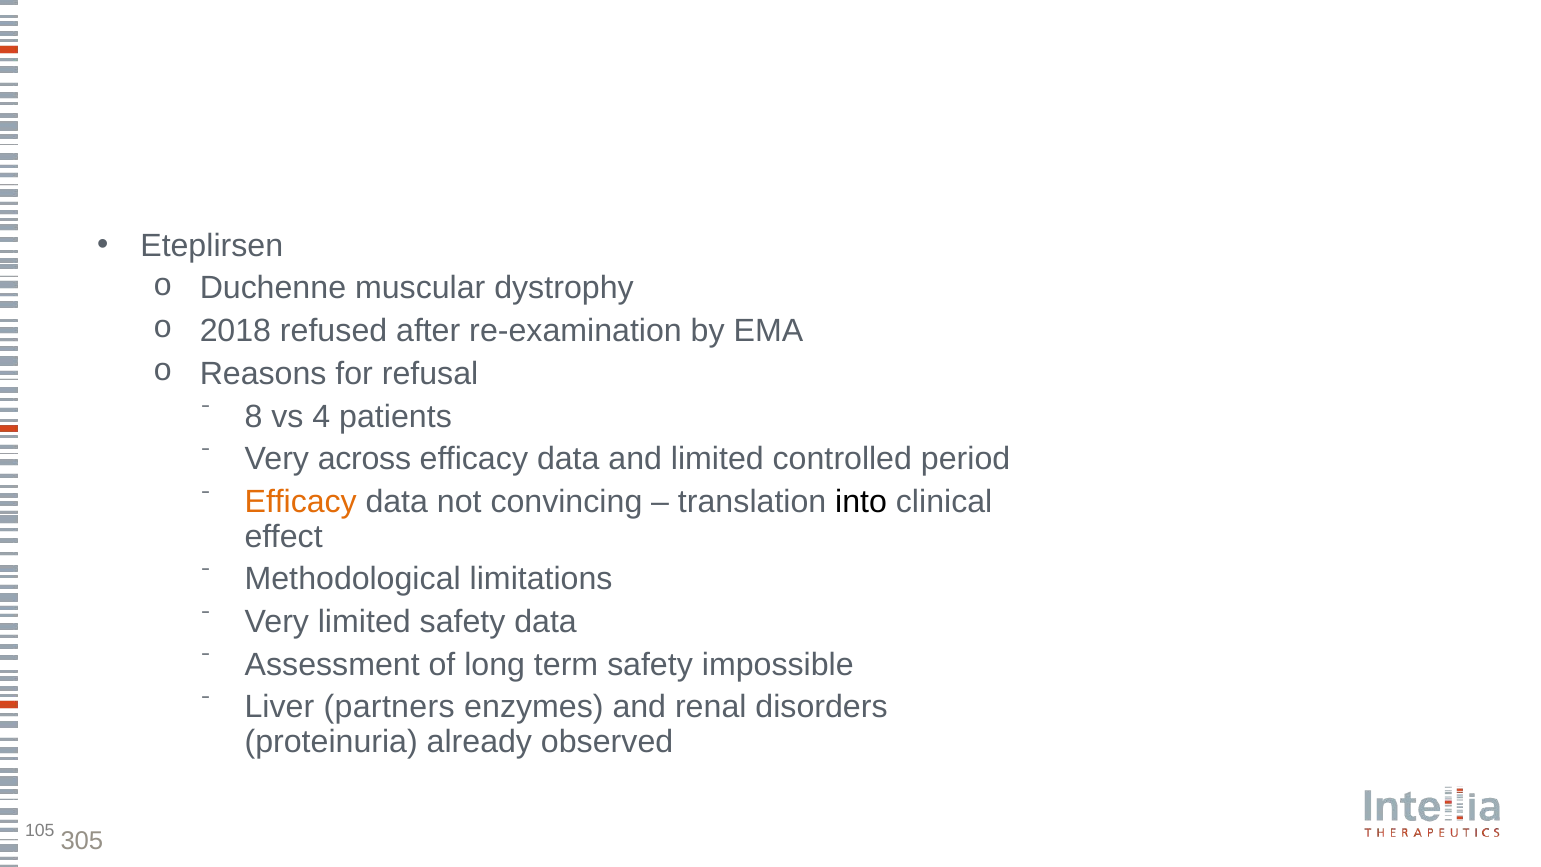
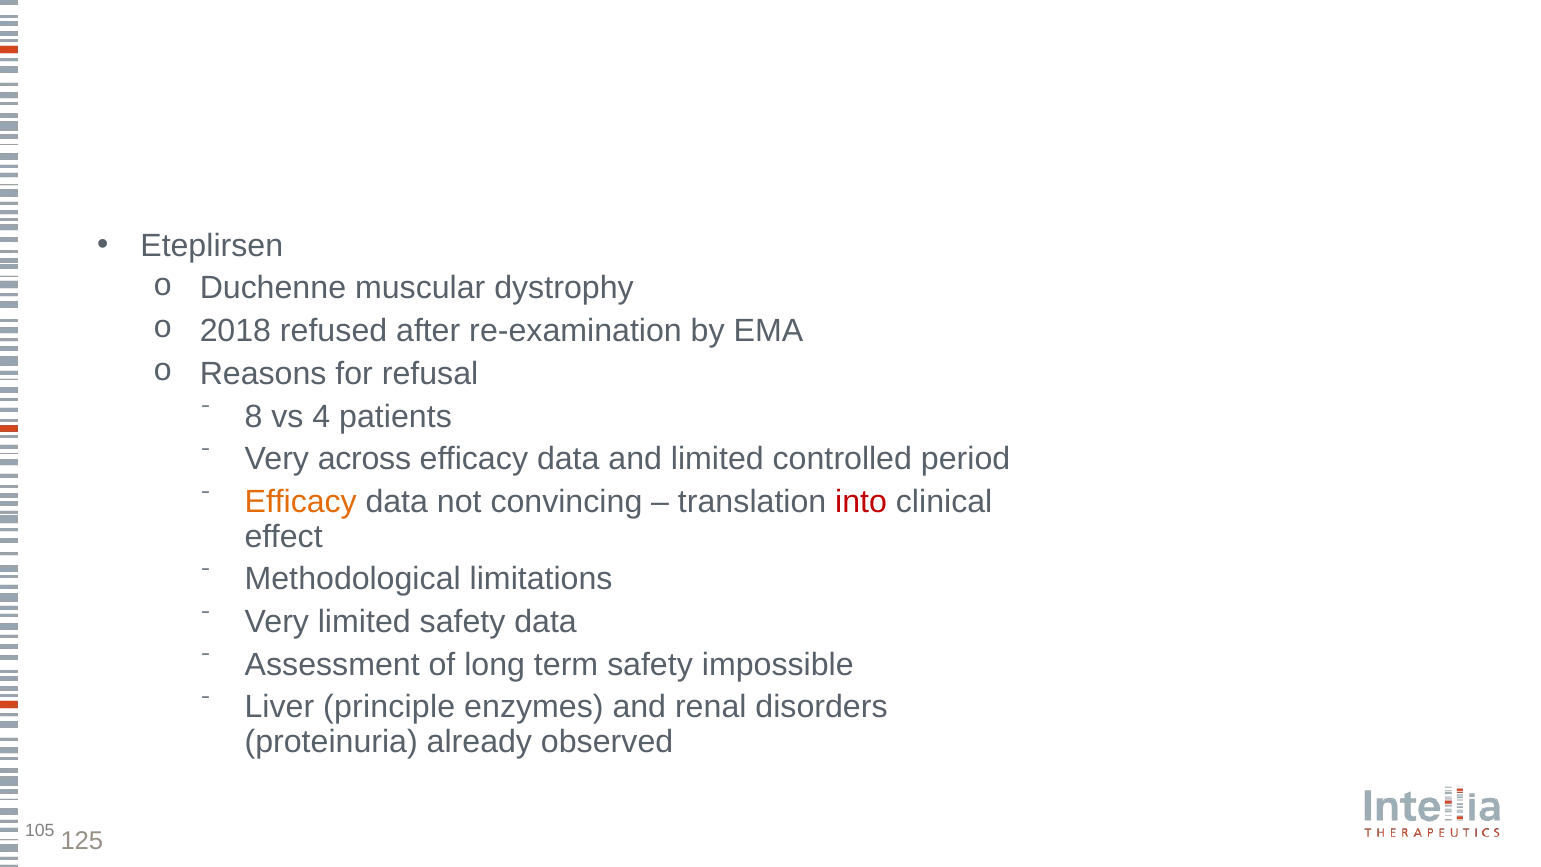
into colour: black -> red
partners: partners -> principle
305: 305 -> 125
